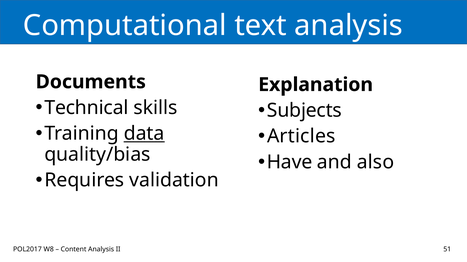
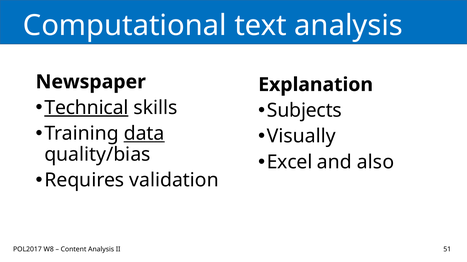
Documents: Documents -> Newspaper
Technical underline: none -> present
Articles: Articles -> Visually
Have: Have -> Excel
